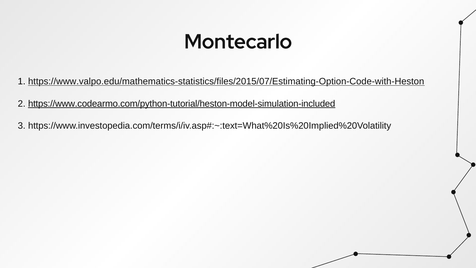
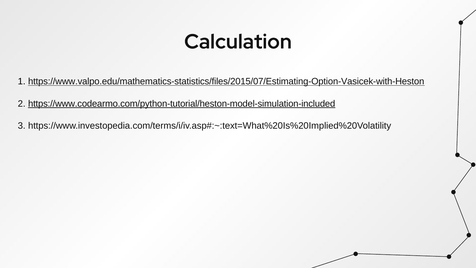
Montecarlo: Montecarlo -> Calculation
https://www.valpo.edu/mathematics-statistics/files/2015/07/Estimating-Option-Code-with-Heston: https://www.valpo.edu/mathematics-statistics/files/2015/07/Estimating-Option-Code-with-Heston -> https://www.valpo.edu/mathematics-statistics/files/2015/07/Estimating-Option-Vasicek-with-Heston
